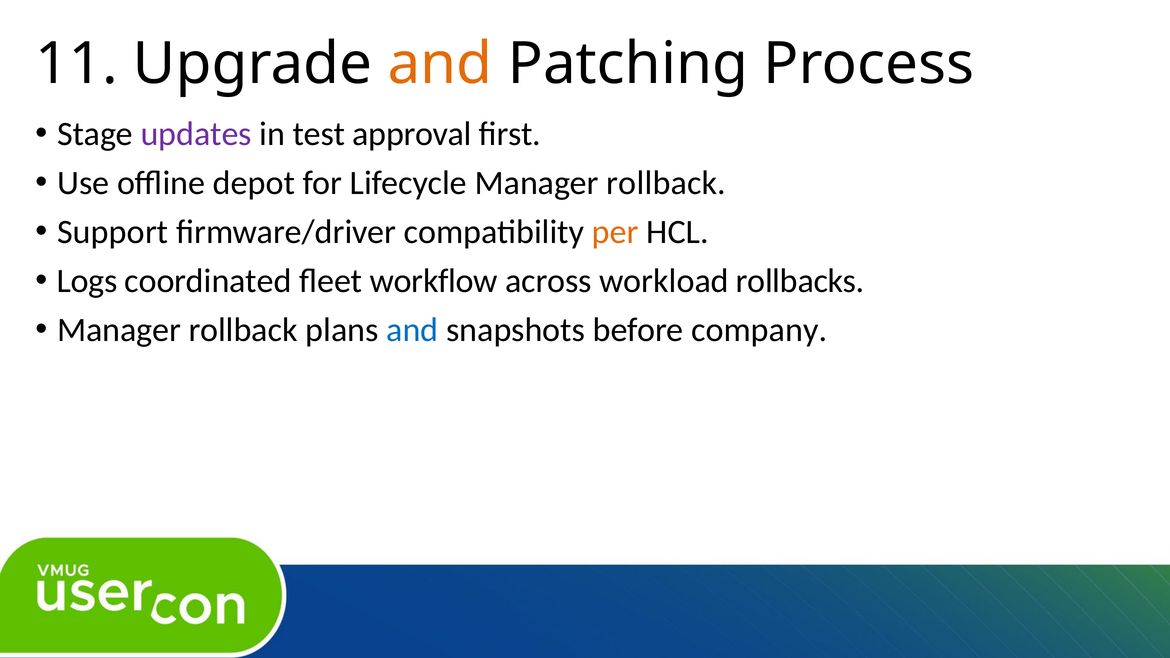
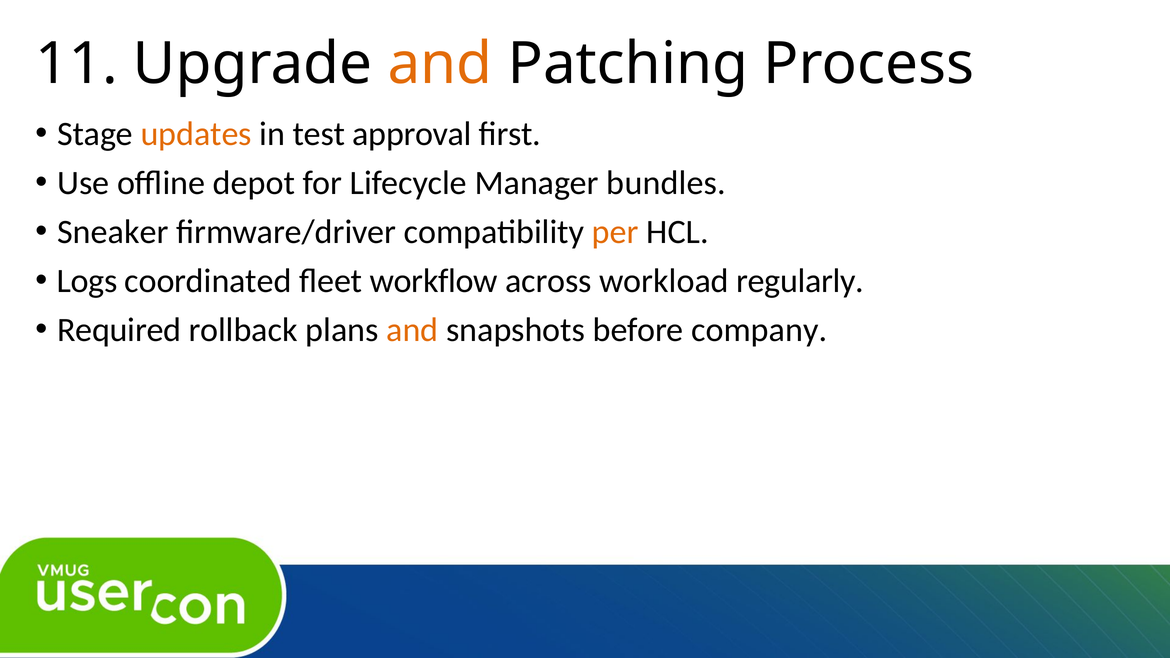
updates colour: purple -> orange
Lifecycle Manager rollback: rollback -> bundles
Support: Support -> Sneaker
rollbacks: rollbacks -> regularly
Manager at (119, 330): Manager -> Required
and at (412, 330) colour: blue -> orange
